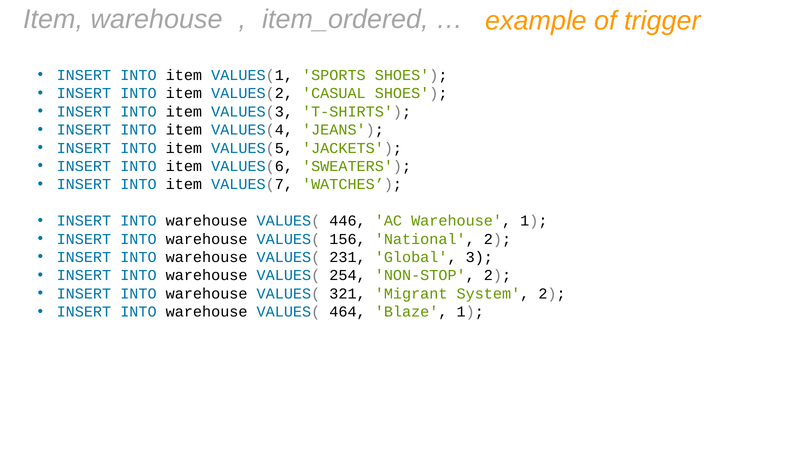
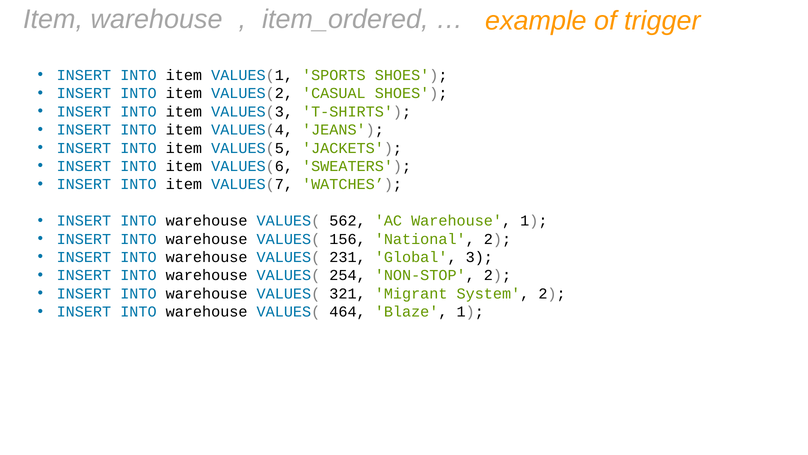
446: 446 -> 562
